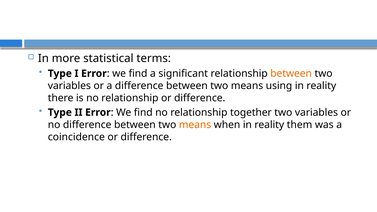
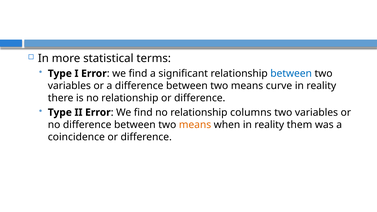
between at (291, 74) colour: orange -> blue
using: using -> curve
together: together -> columns
